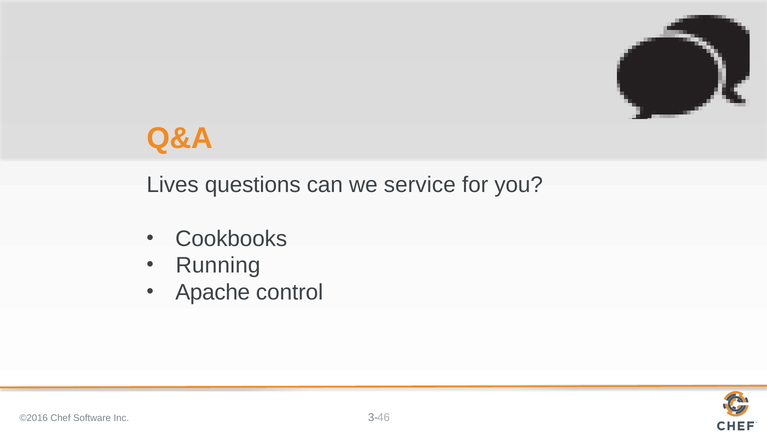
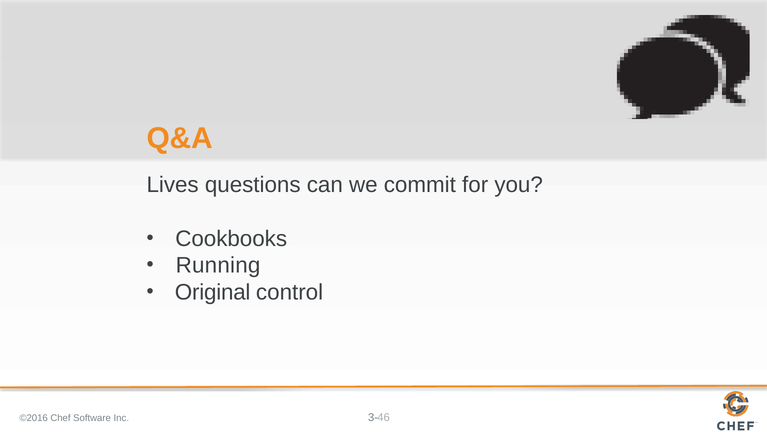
service: service -> commit
Apache: Apache -> Original
